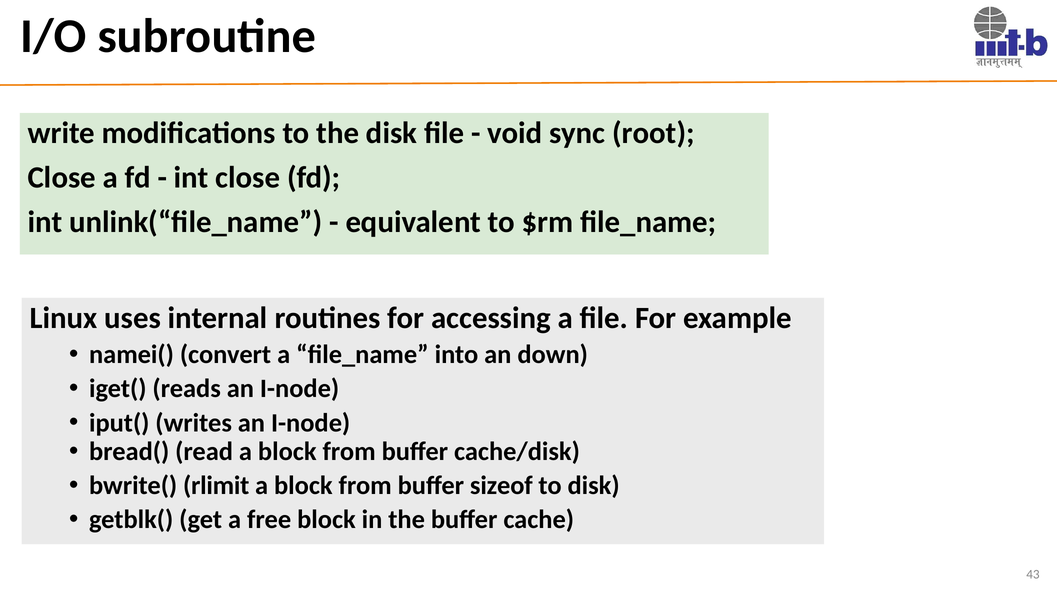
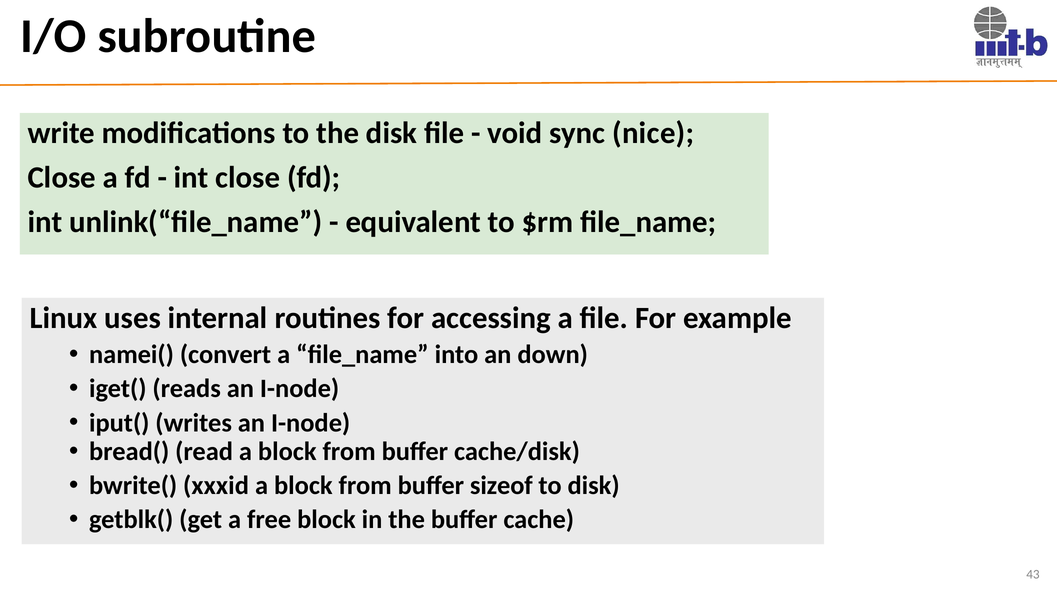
root: root -> nice
rlimit: rlimit -> xxxid
